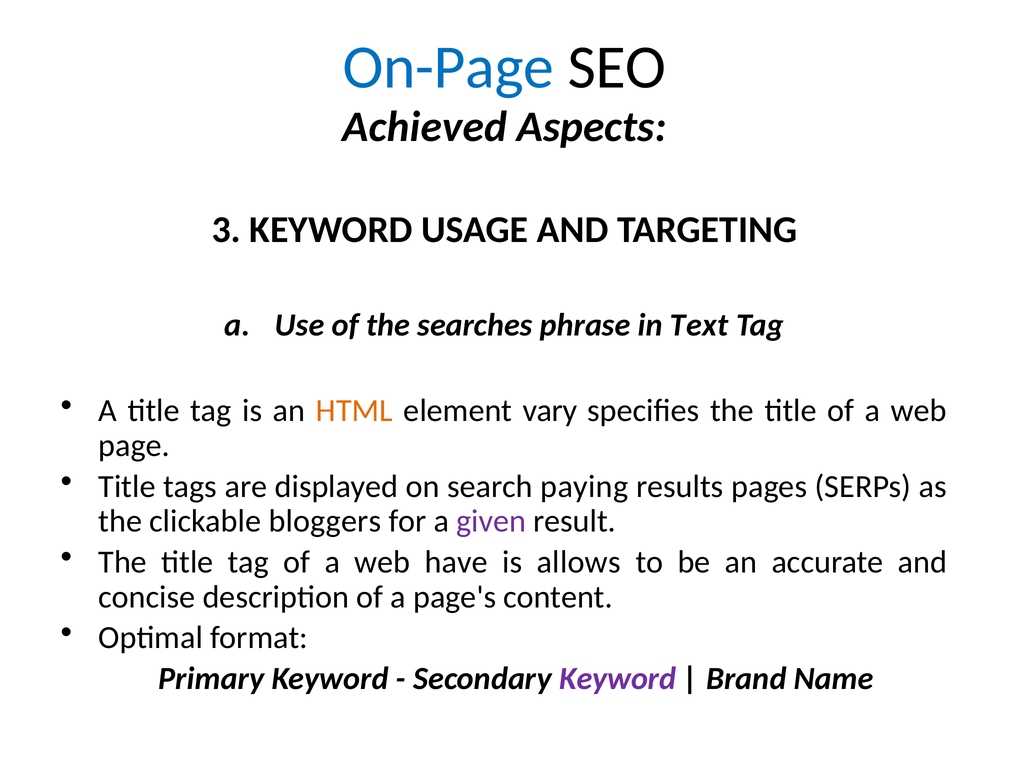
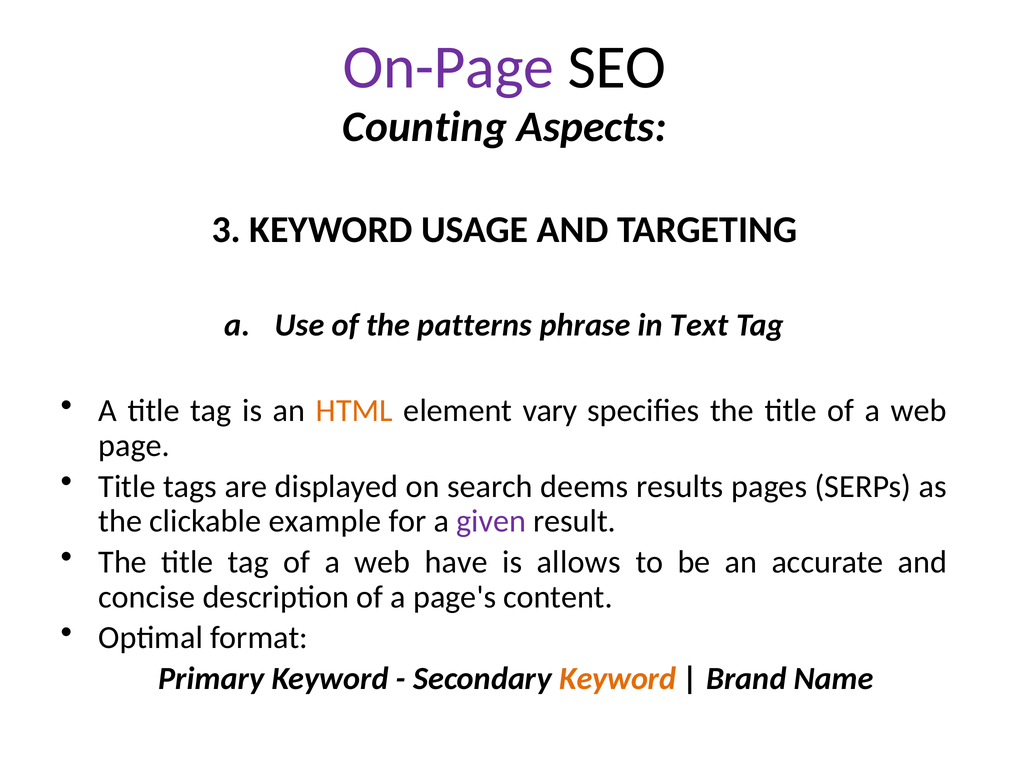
On-Page colour: blue -> purple
Achieved: Achieved -> Counting
searches: searches -> patterns
paying: paying -> deems
bloggers: bloggers -> example
Keyword at (618, 678) colour: purple -> orange
